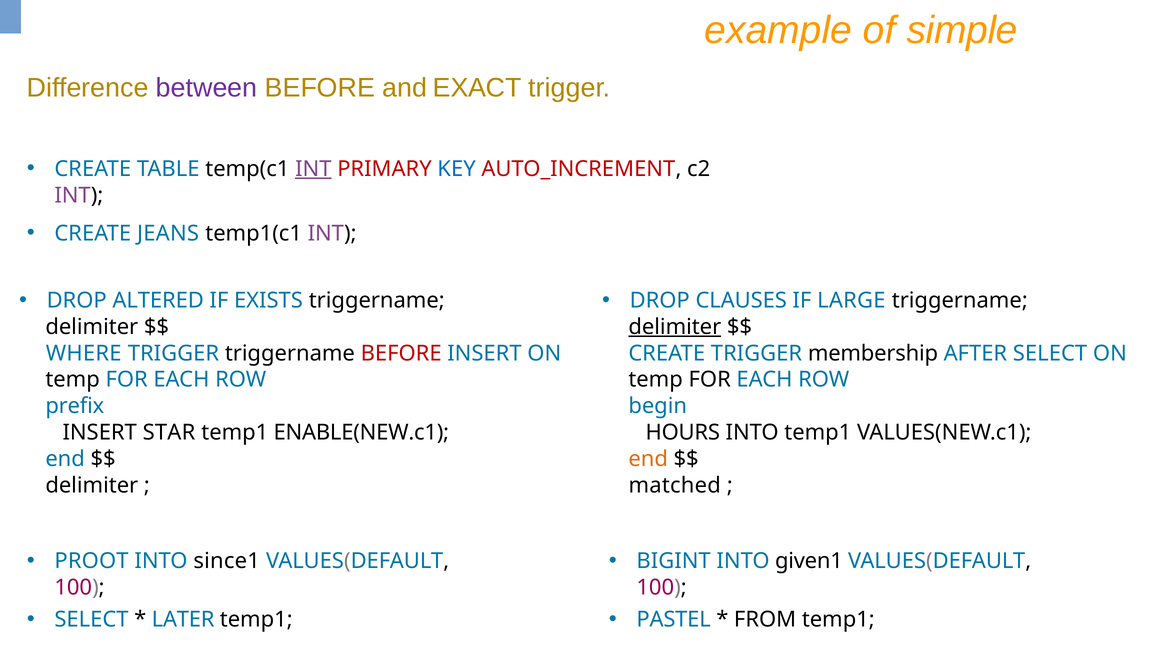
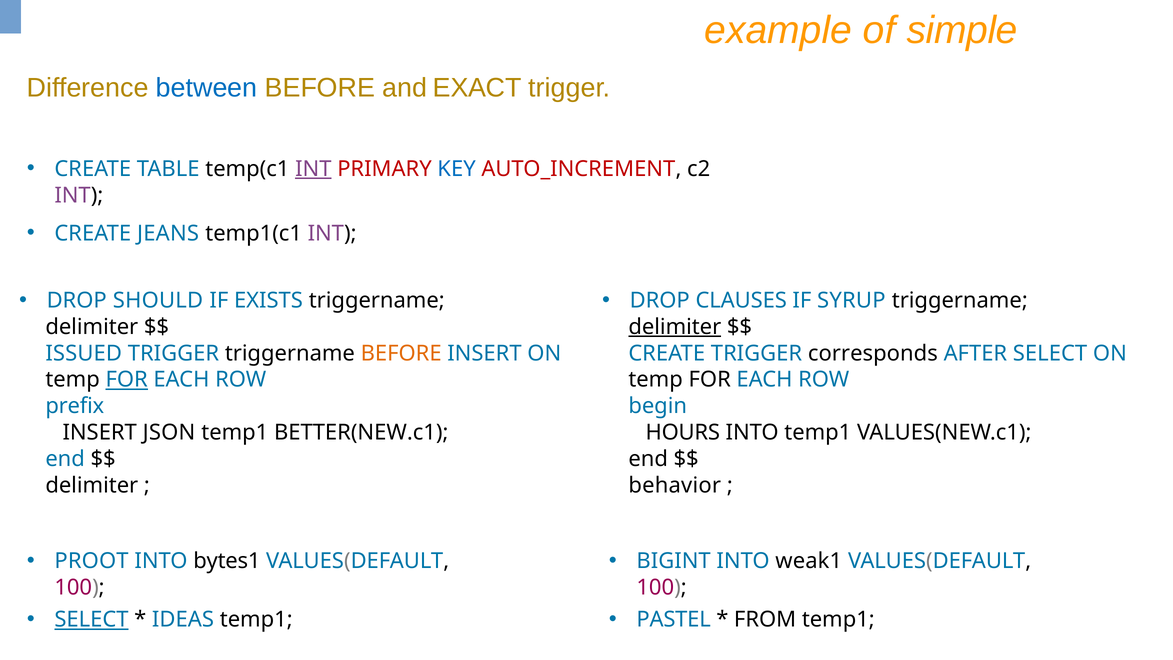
between colour: purple -> blue
ALTERED: ALTERED -> SHOULD
LARGE: LARGE -> SYRUP
WHERE: WHERE -> ISSUED
BEFORE at (401, 353) colour: red -> orange
membership: membership -> corresponds
FOR at (127, 380) underline: none -> present
STAR: STAR -> JSON
ENABLE(NEW.c1: ENABLE(NEW.c1 -> BETTER(NEW.c1
end at (648, 459) colour: orange -> black
matched: matched -> behavior
since1: since1 -> bytes1
given1: given1 -> weak1
SELECT at (91, 620) underline: none -> present
LATER: LATER -> IDEAS
